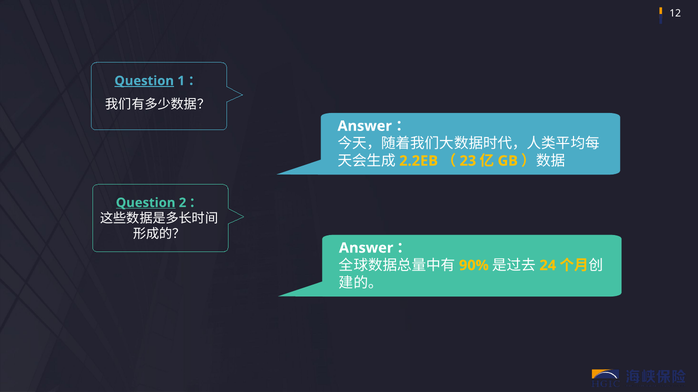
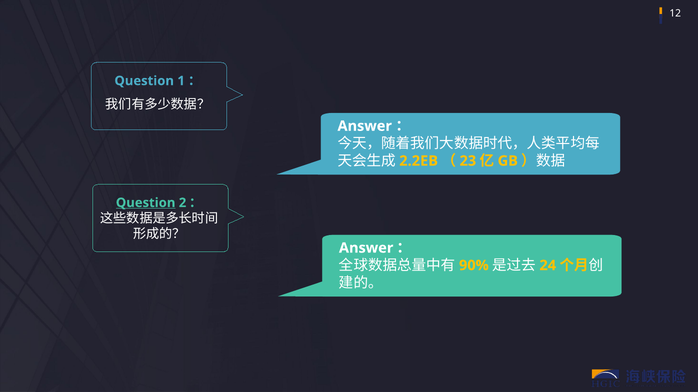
Question at (144, 81) underline: present -> none
